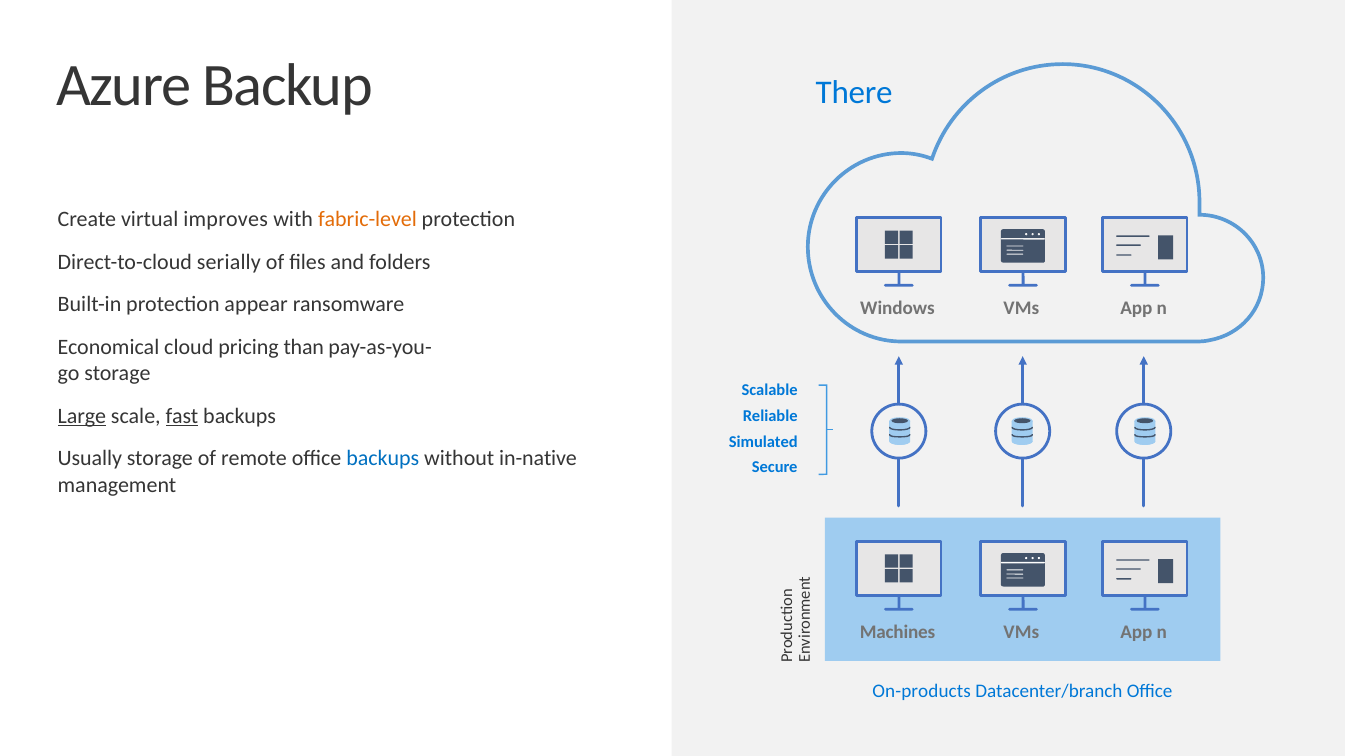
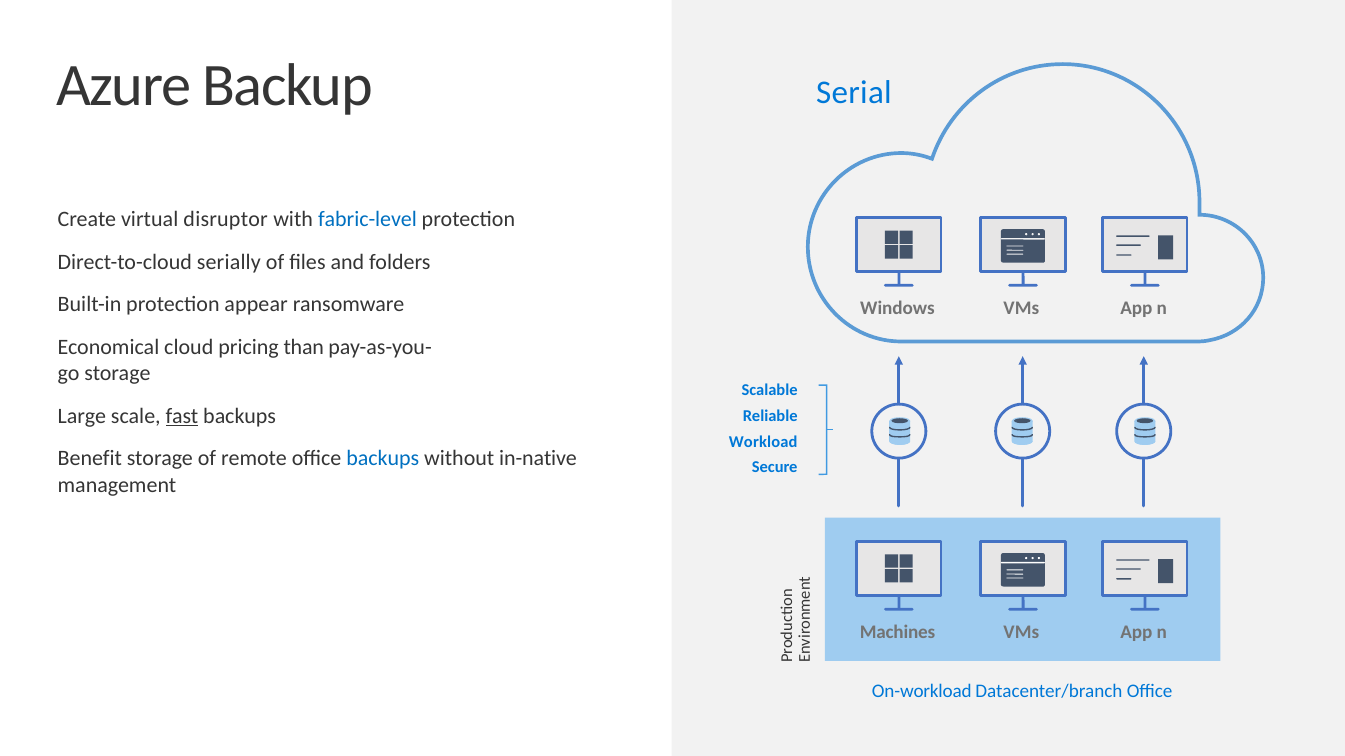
There: There -> Serial
improves: improves -> disruptor
fabric-level colour: orange -> blue
Large underline: present -> none
Simulated: Simulated -> Workload
Usually: Usually -> Benefit
On-products: On-products -> On-workload
